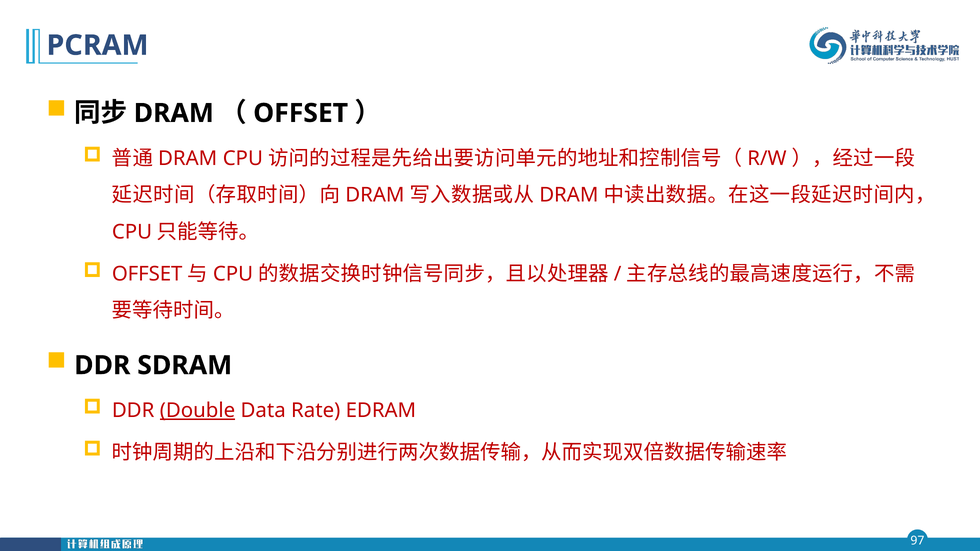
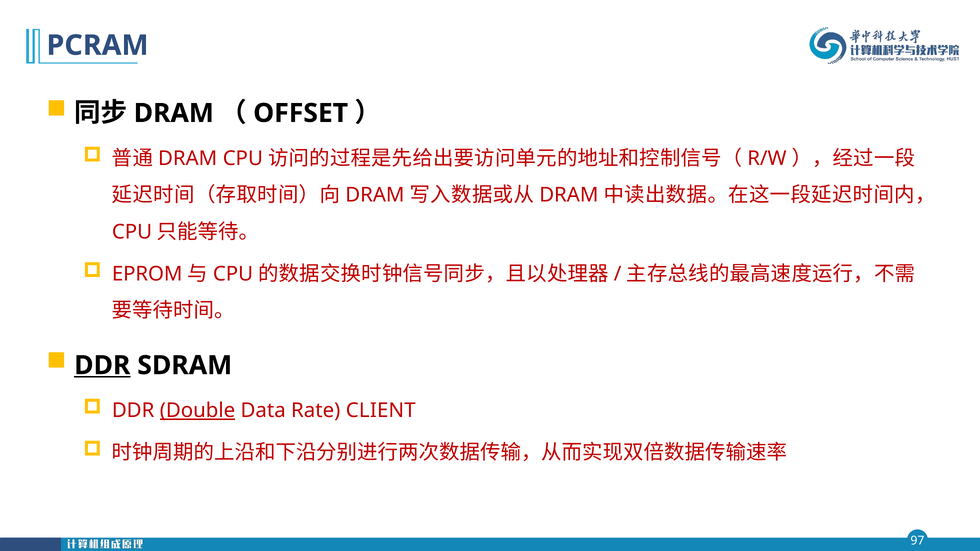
OFFSET at (147, 274): OFFSET -> EPROM
DDR at (102, 366) underline: none -> present
EDRAM: EDRAM -> CLIENT
